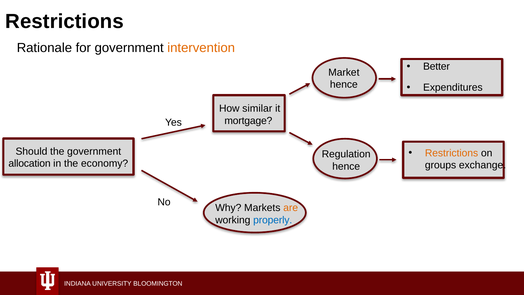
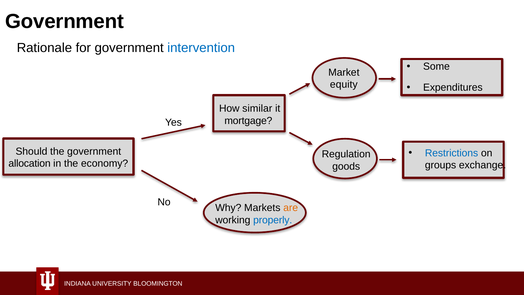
Restrictions at (64, 21): Restrictions -> Government
intervention colour: orange -> blue
Better: Better -> Some
hence at (344, 85): hence -> equity
Restrictions at (452, 153) colour: orange -> blue
hence at (346, 166): hence -> goods
